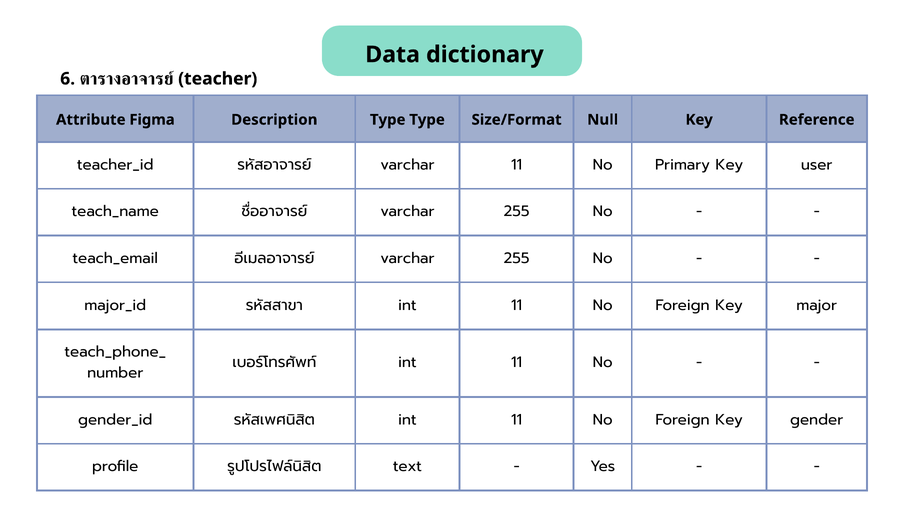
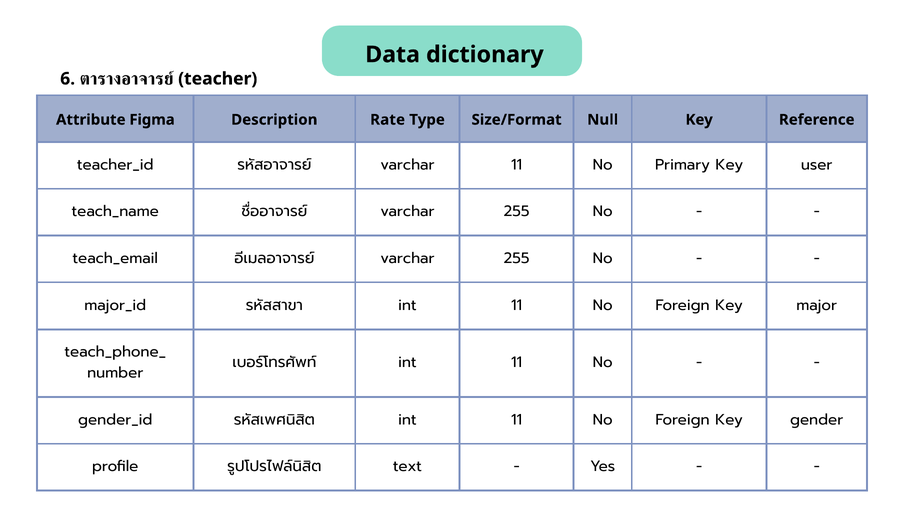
Description Type: Type -> Rate
